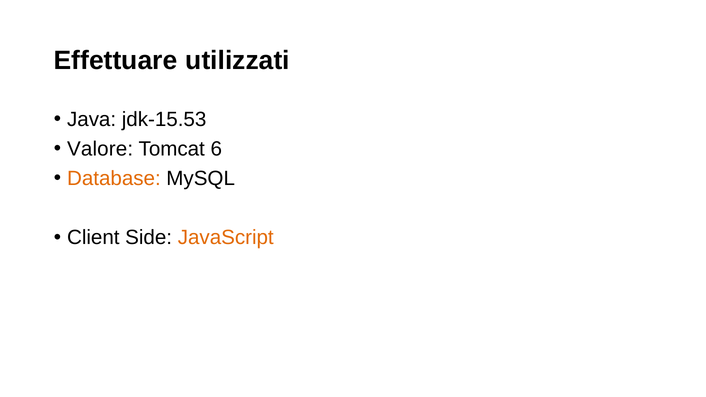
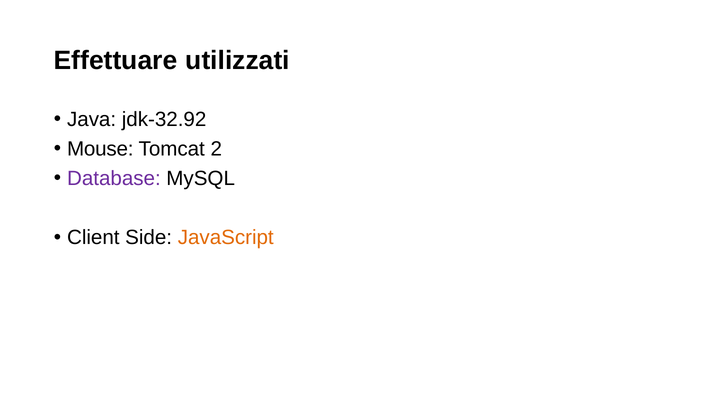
jdk-15.53: jdk-15.53 -> jdk-32.92
Valore: Valore -> Mouse
6: 6 -> 2
Database colour: orange -> purple
